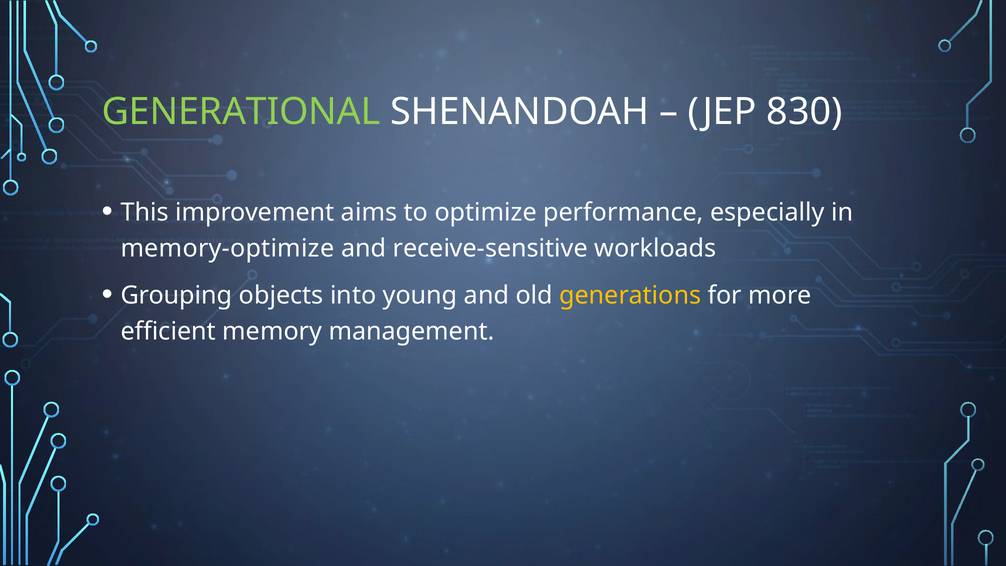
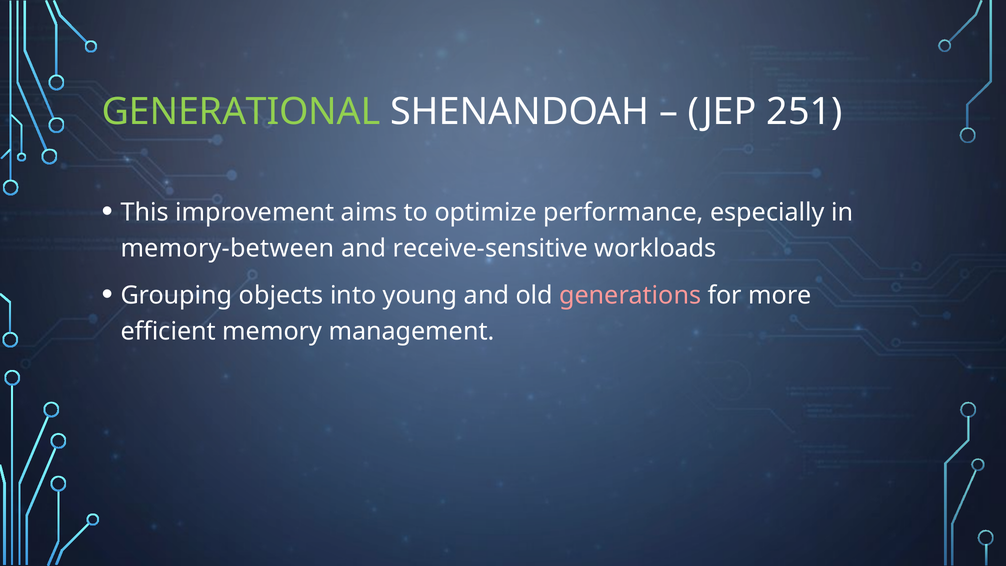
830: 830 -> 251
memory-optimize: memory-optimize -> memory-between
generations colour: yellow -> pink
